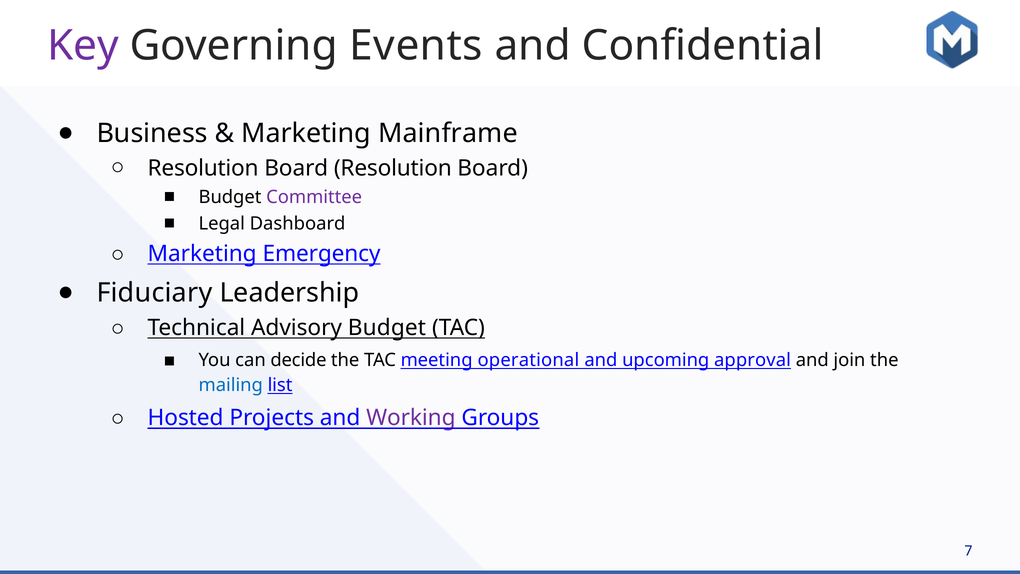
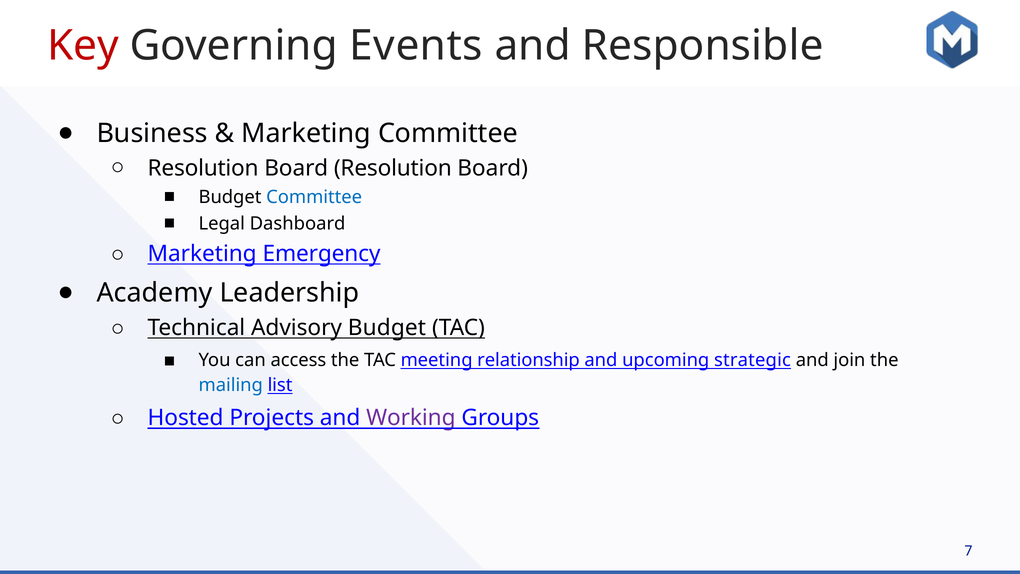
Key colour: purple -> red
Confidential: Confidential -> Responsible
Marketing Mainframe: Mainframe -> Committee
Committee at (314, 197) colour: purple -> blue
Fiduciary: Fiduciary -> Academy
decide: decide -> access
operational: operational -> relationship
approval: approval -> strategic
